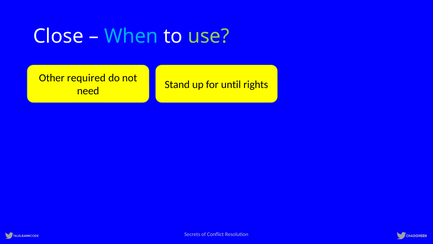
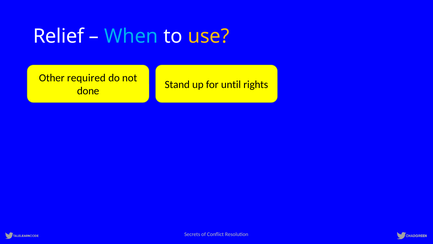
Close: Close -> Relief
use colour: light green -> yellow
need: need -> done
